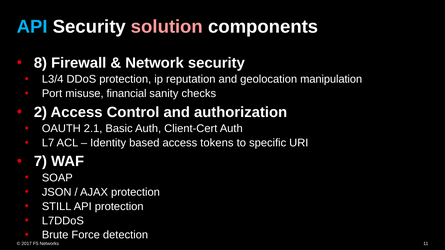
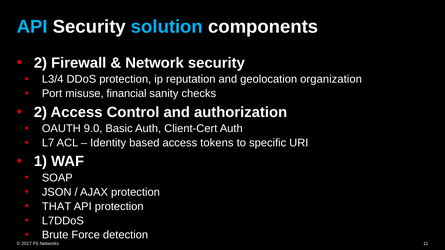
solution colour: pink -> light blue
8 at (40, 63): 8 -> 2
manipulation: manipulation -> organization
2.1: 2.1 -> 9.0
7: 7 -> 1
STILL: STILL -> THAT
